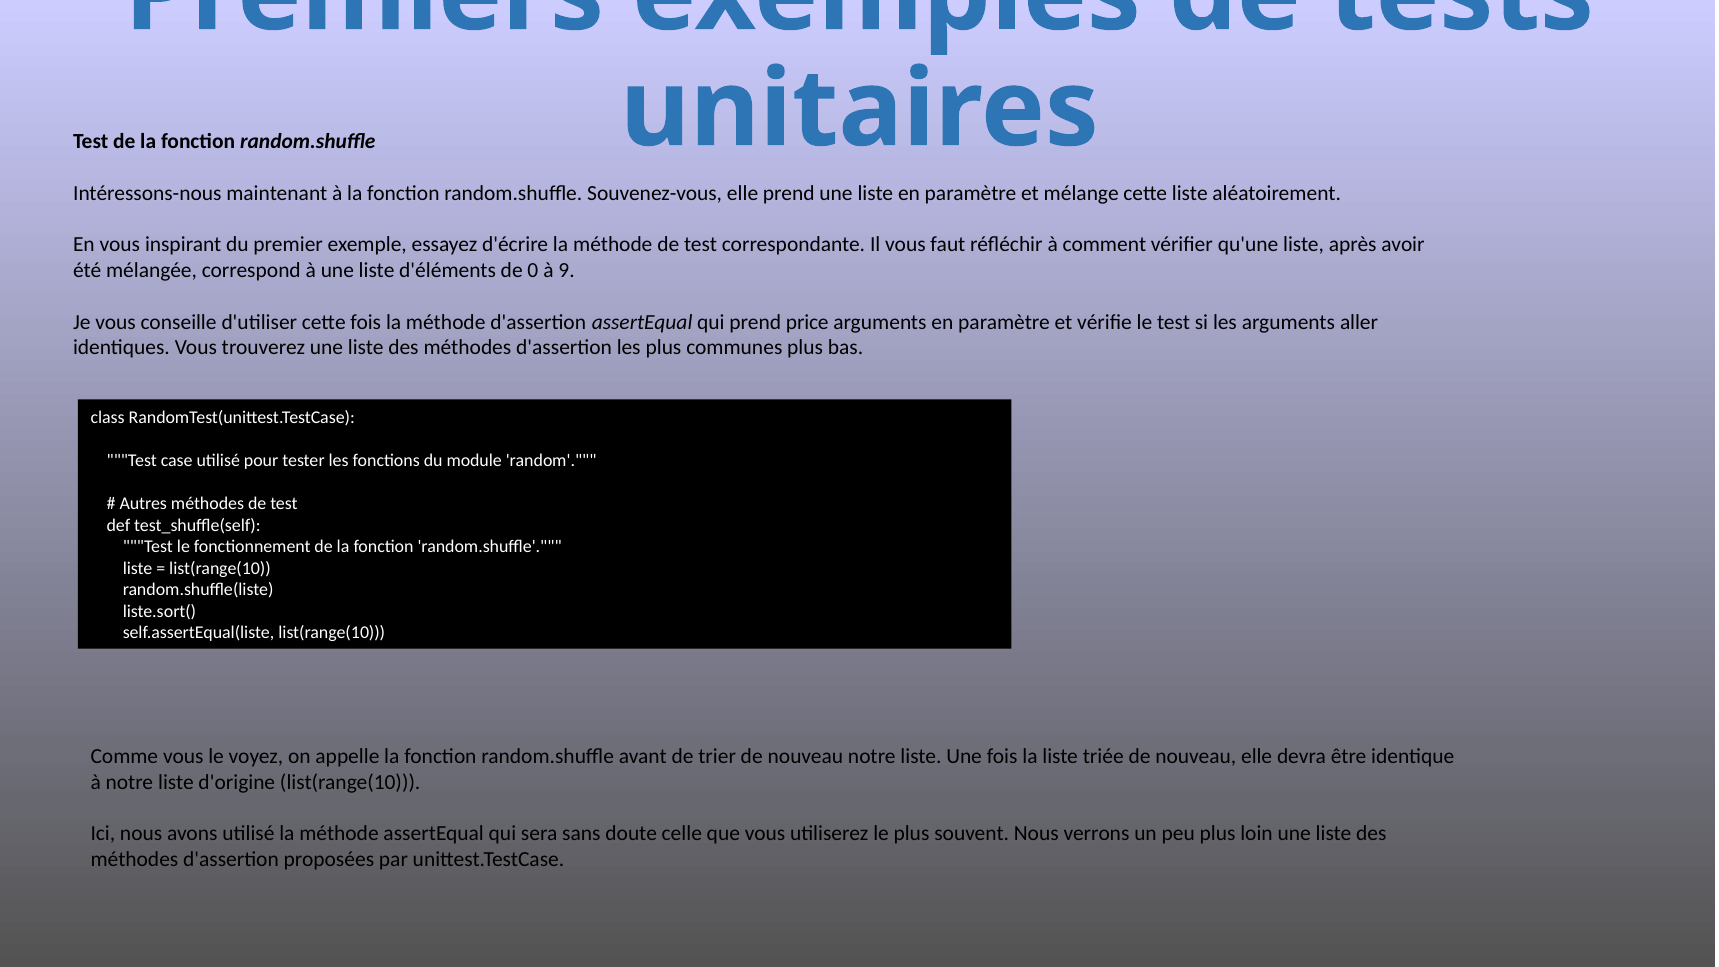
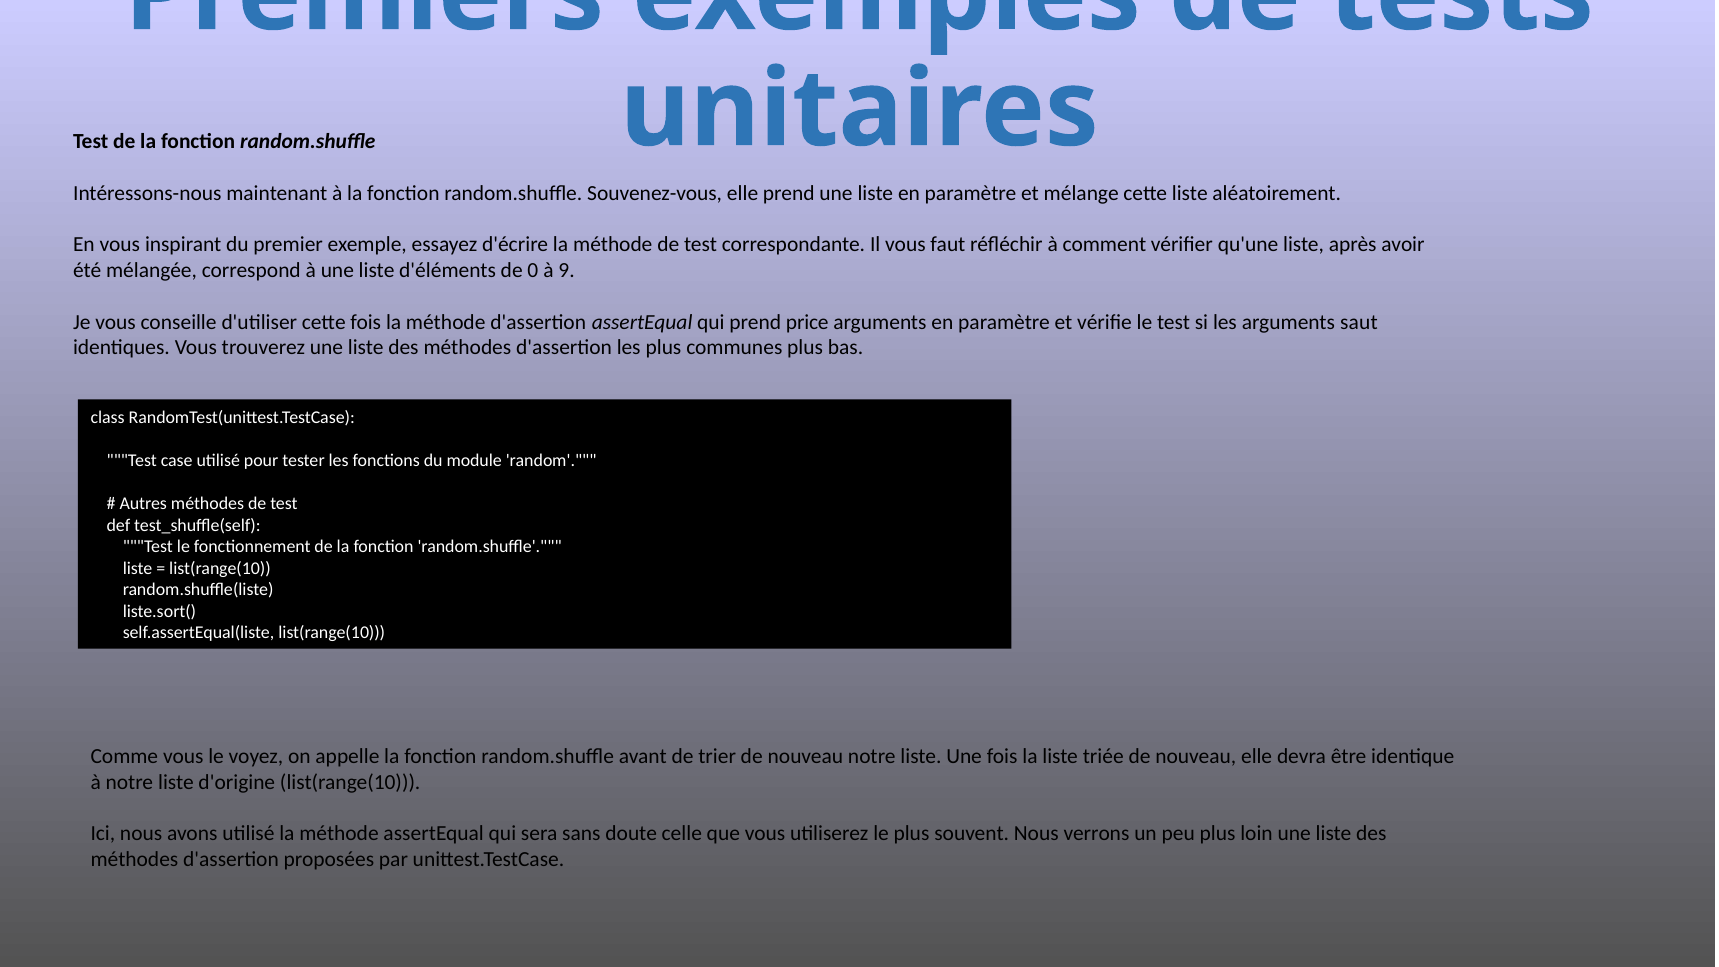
aller: aller -> saut
